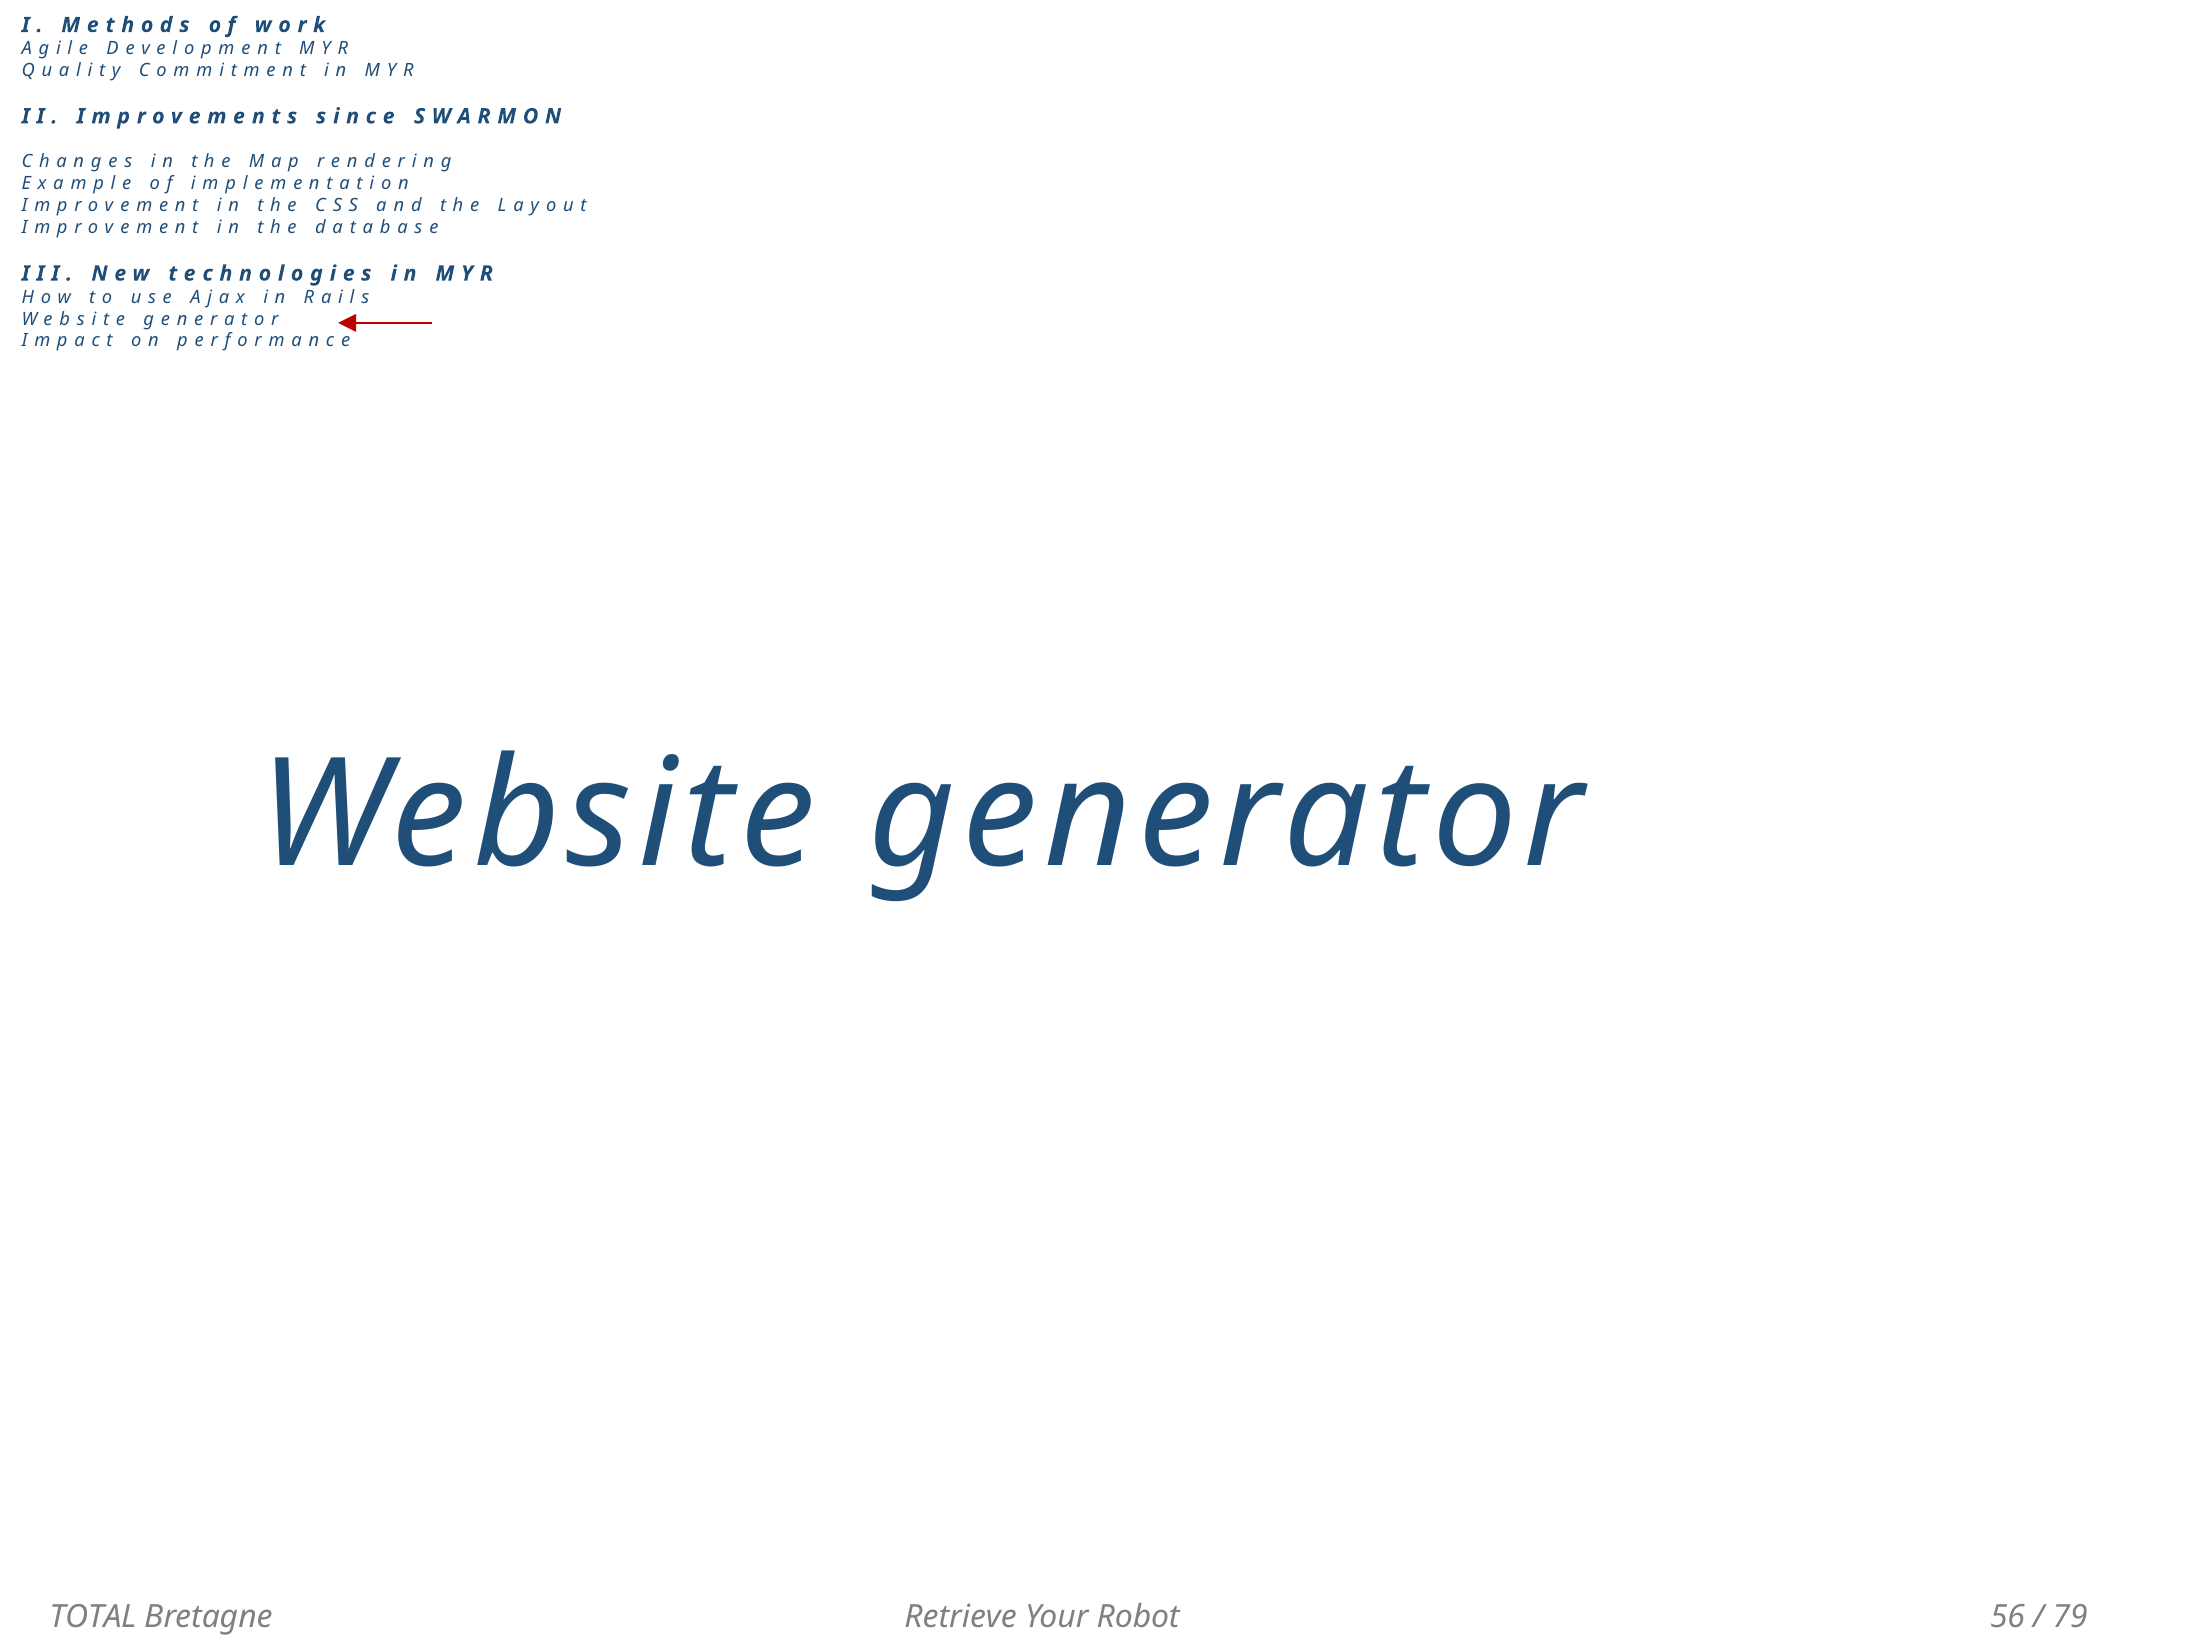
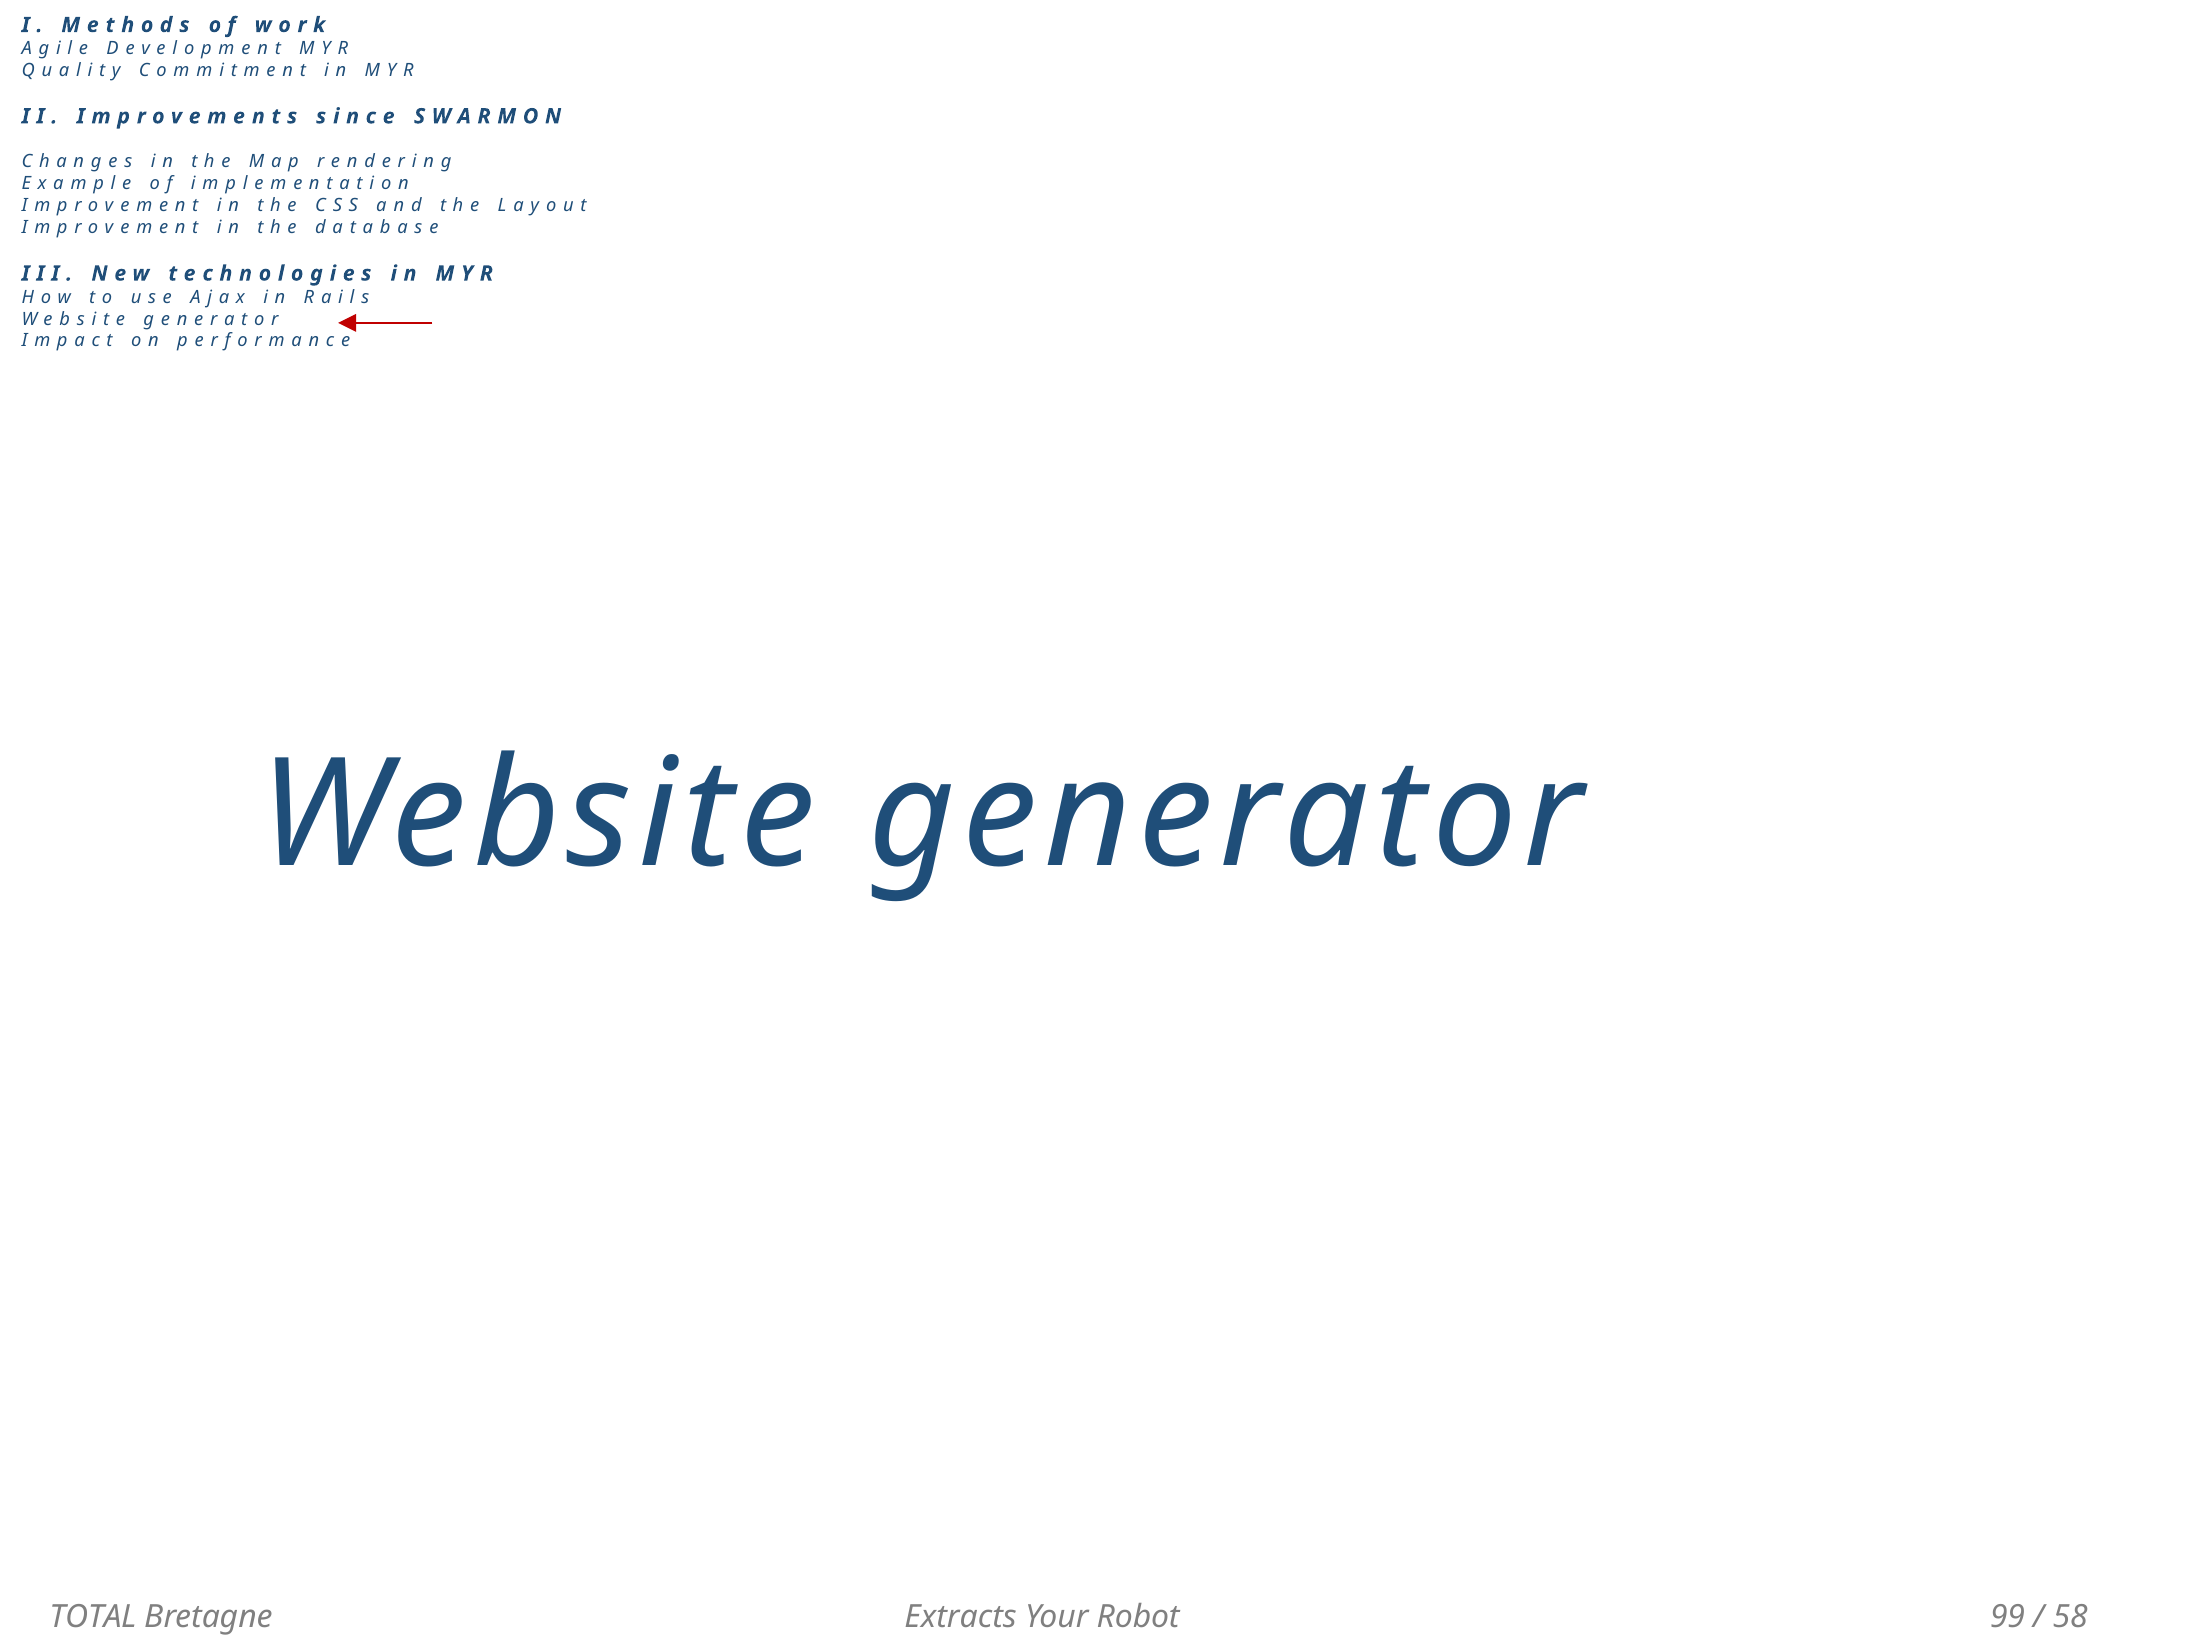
Retrieve: Retrieve -> Extracts
56: 56 -> 99
79: 79 -> 58
